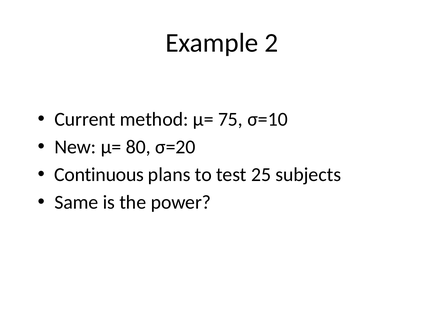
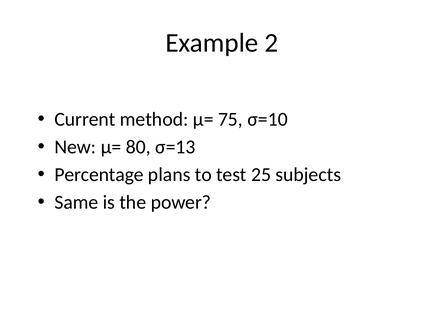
σ=20: σ=20 -> σ=13
Continuous: Continuous -> Percentage
